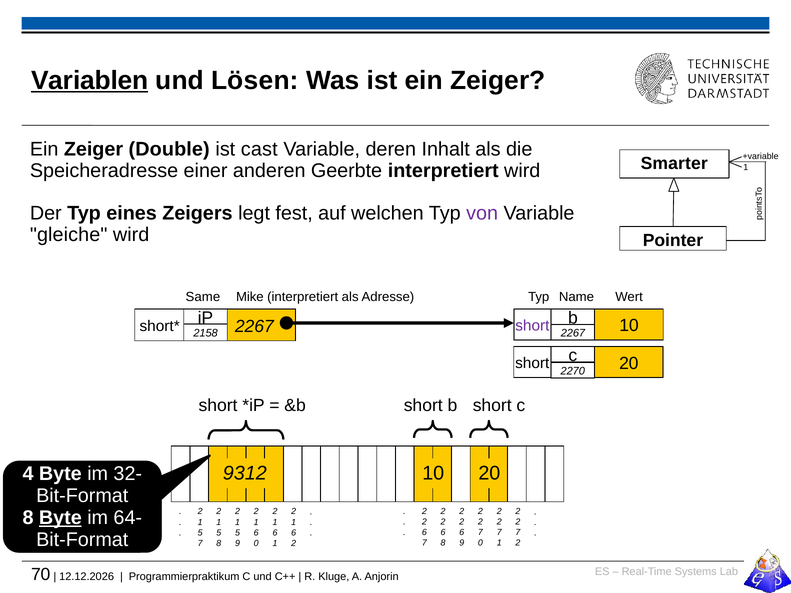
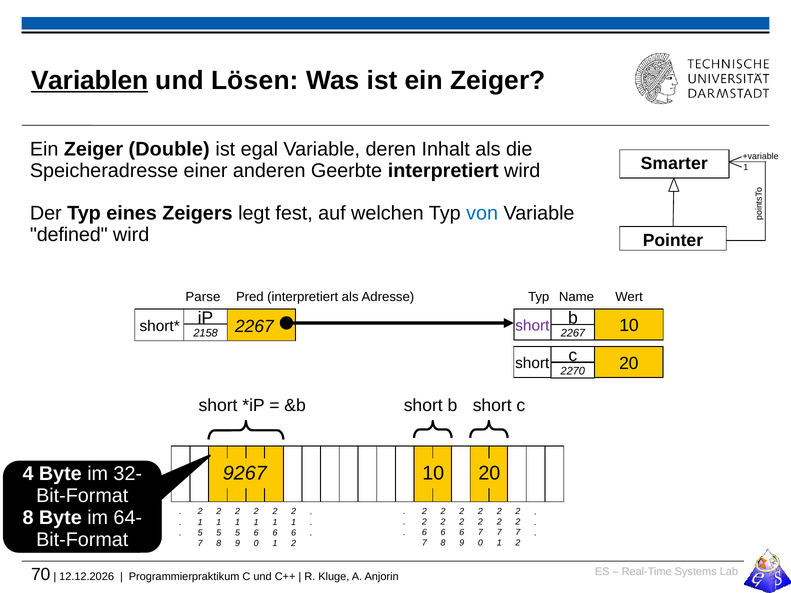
cast: cast -> egal
von colour: purple -> blue
gleiche: gleiche -> defined
Same: Same -> Parse
Mike: Mike -> Pred
9312: 9312 -> 9267
Byte at (60, 518) underline: present -> none
